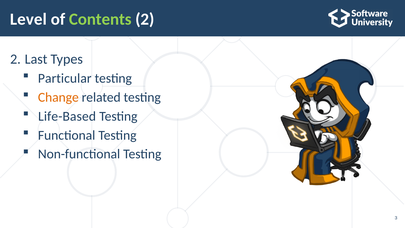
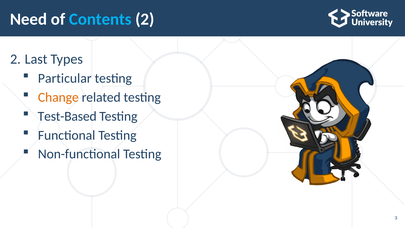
Level: Level -> Need
Contents colour: light green -> light blue
Life-Based: Life-Based -> Test-Based
